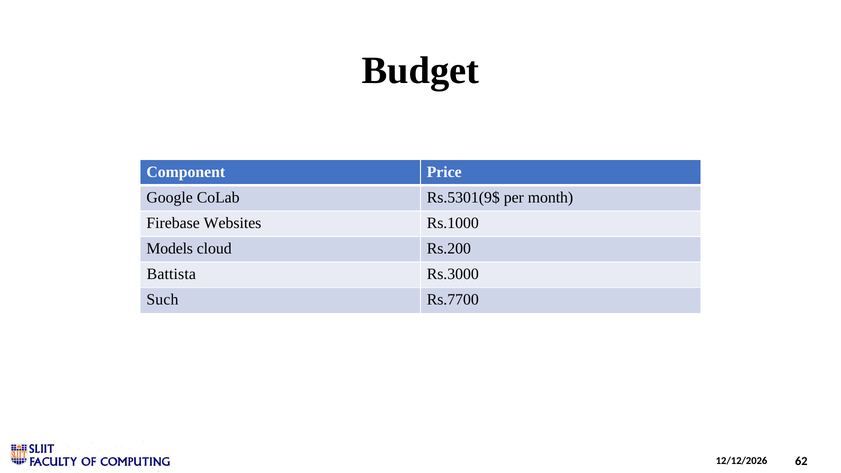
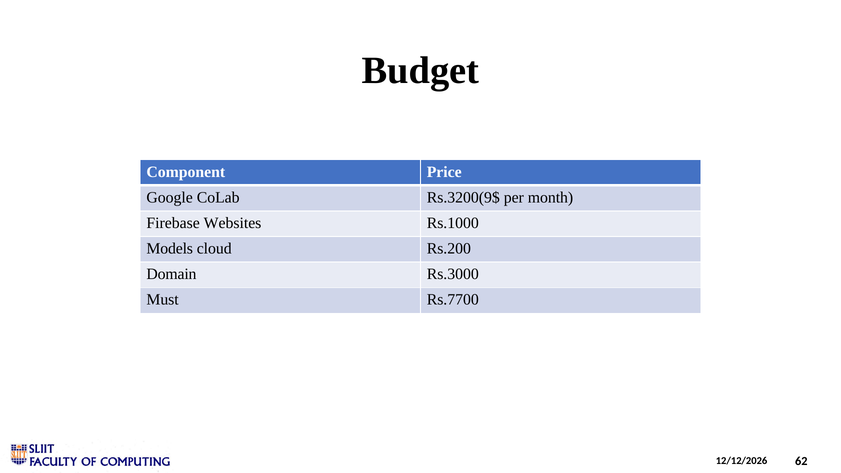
Rs.5301(9$: Rs.5301(9$ -> Rs.3200(9$
Battista: Battista -> Domain
Such: Such -> Must
